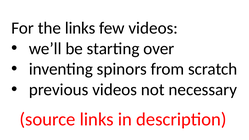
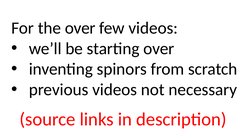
the links: links -> over
